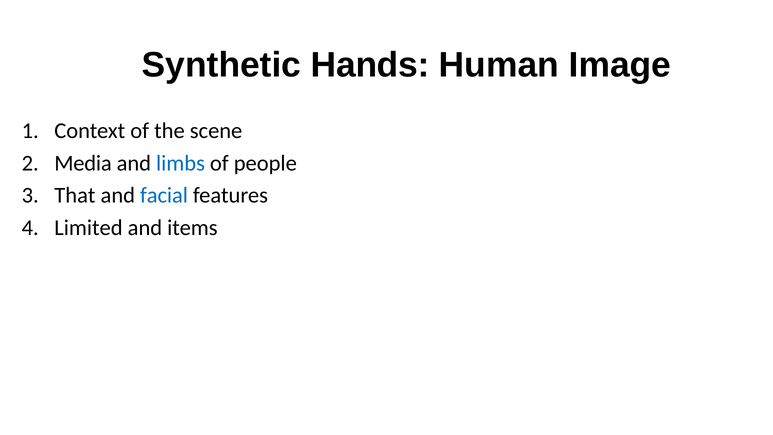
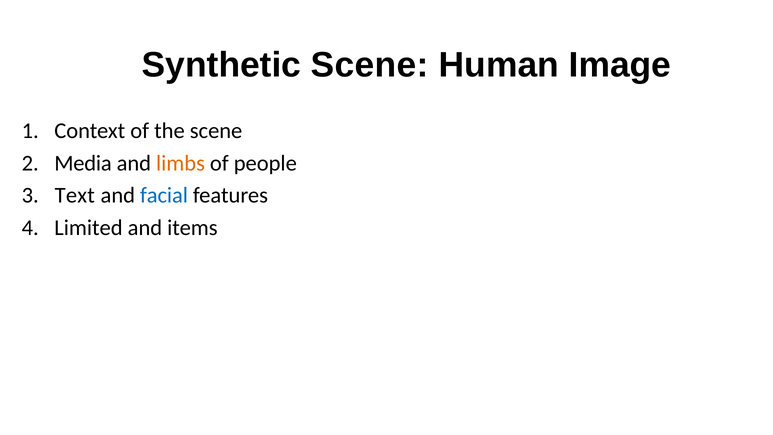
Synthetic Hands: Hands -> Scene
limbs colour: blue -> orange
That: That -> Text
